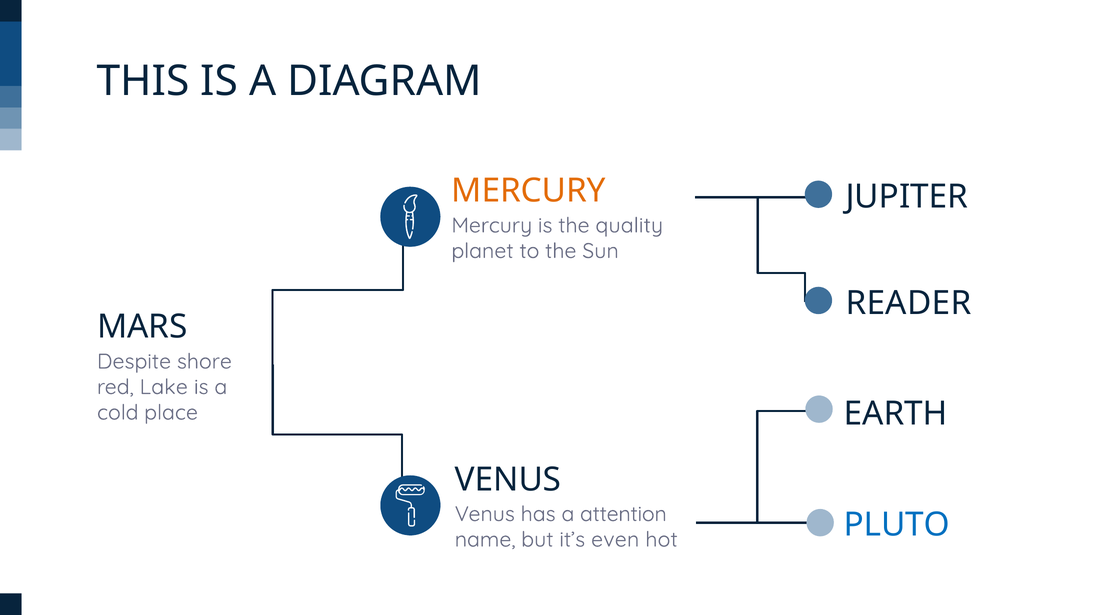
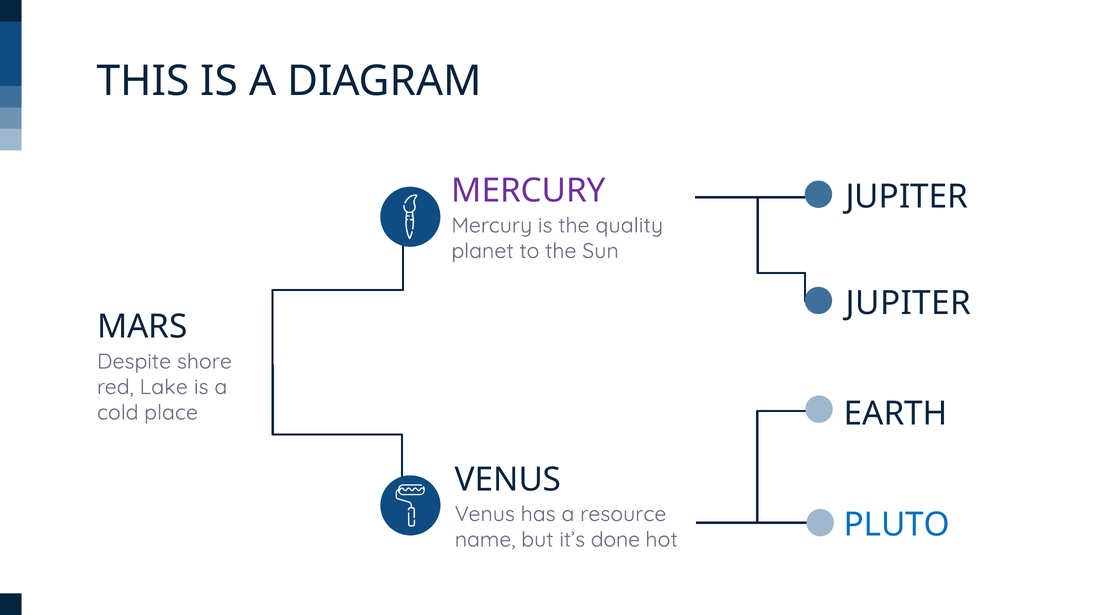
MERCURY at (529, 191) colour: orange -> purple
READER at (908, 303): READER -> JUPITER
attention: attention -> resource
even: even -> done
